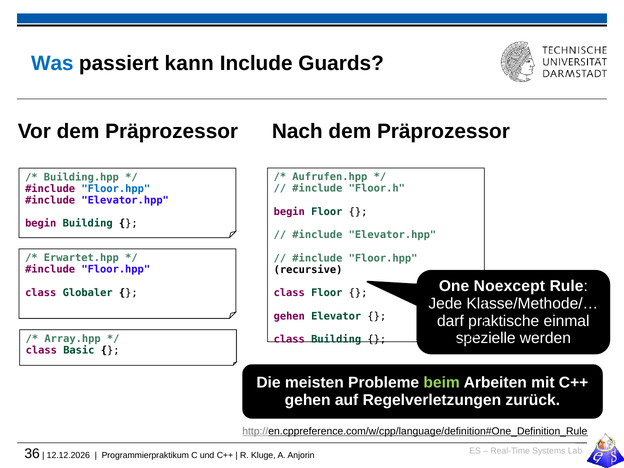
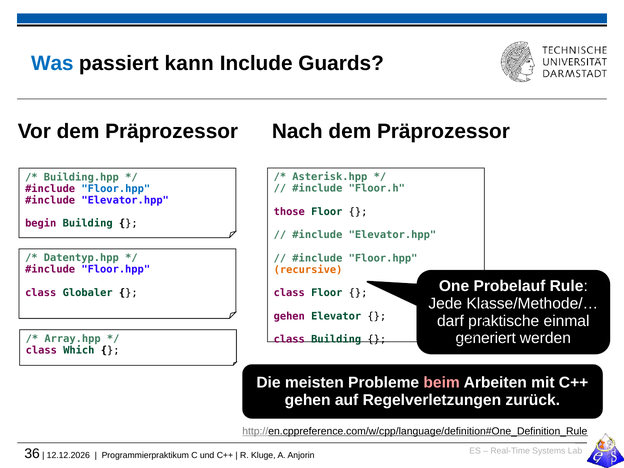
Aufrufen.hpp: Aufrufen.hpp -> Asterisk.hpp
begin at (289, 212): begin -> those
Erwartet.hpp: Erwartet.hpp -> Datentyp.hpp
recursive colour: black -> orange
Noexcept: Noexcept -> Probelauf
spezielle: spezielle -> generiert
Basic: Basic -> Which
beim colour: light green -> pink
